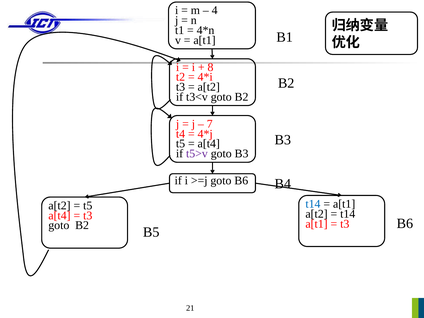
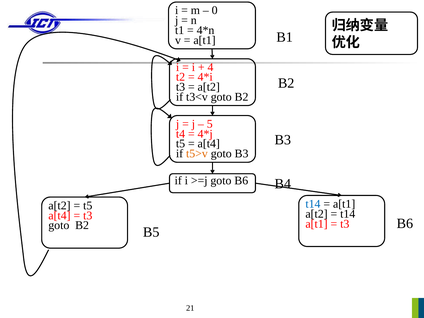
4: 4 -> 0
8: 8 -> 4
7: 7 -> 5
t5>v colour: purple -> orange
